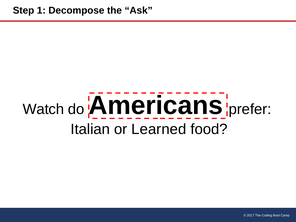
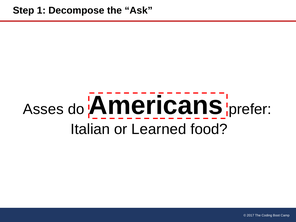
Watch: Watch -> Asses
